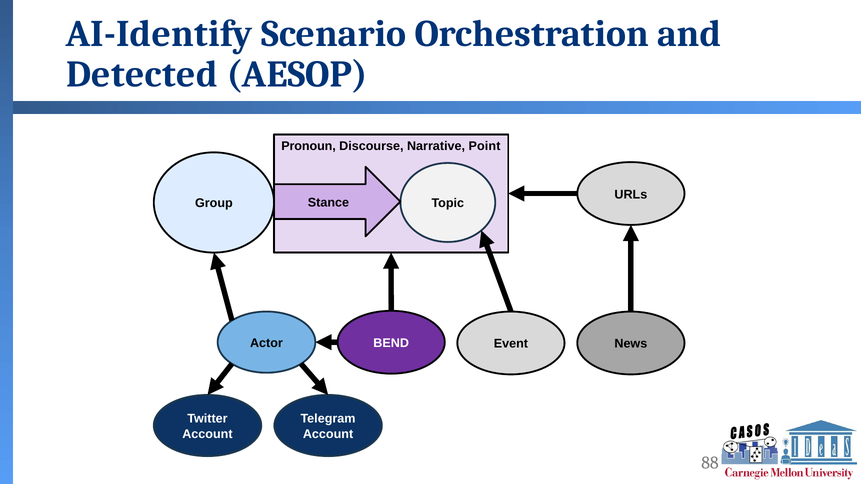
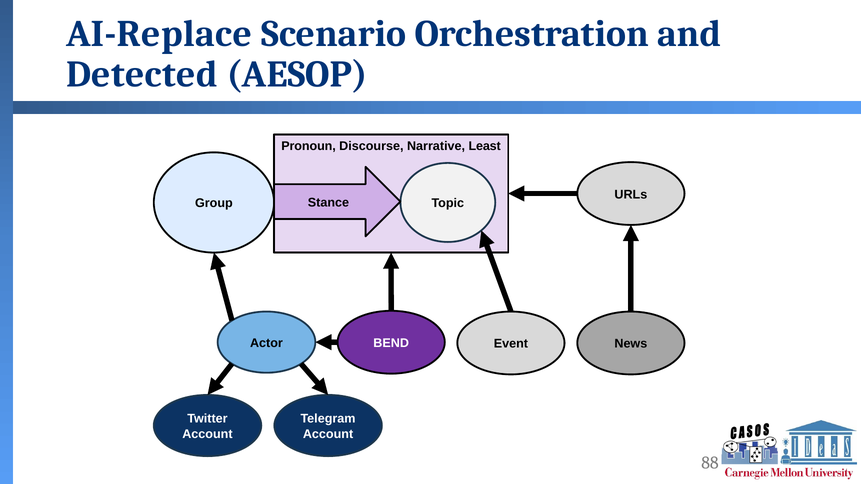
AI-Identify: AI-Identify -> AI-Replace
Point: Point -> Least
